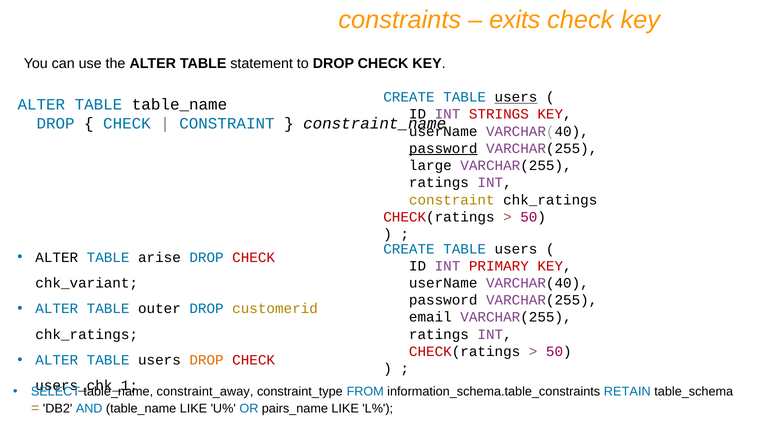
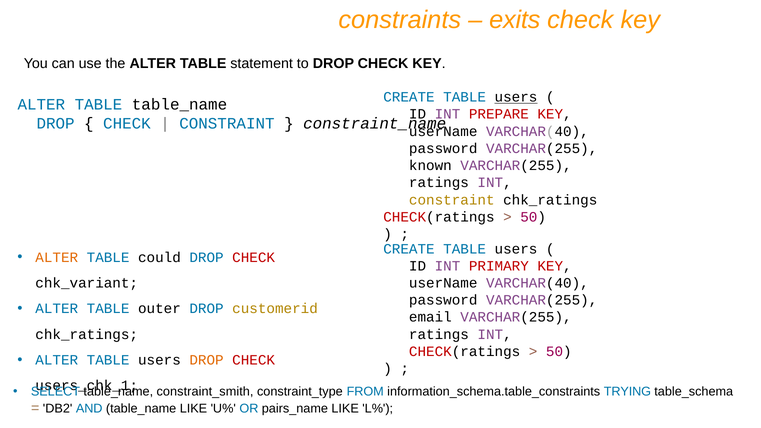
STRINGS: STRINGS -> PREPARE
password at (443, 149) underline: present -> none
large: large -> known
ALTER at (57, 257) colour: black -> orange
arise: arise -> could
constraint_away: constraint_away -> constraint_smith
RETAIN: RETAIN -> TRYING
